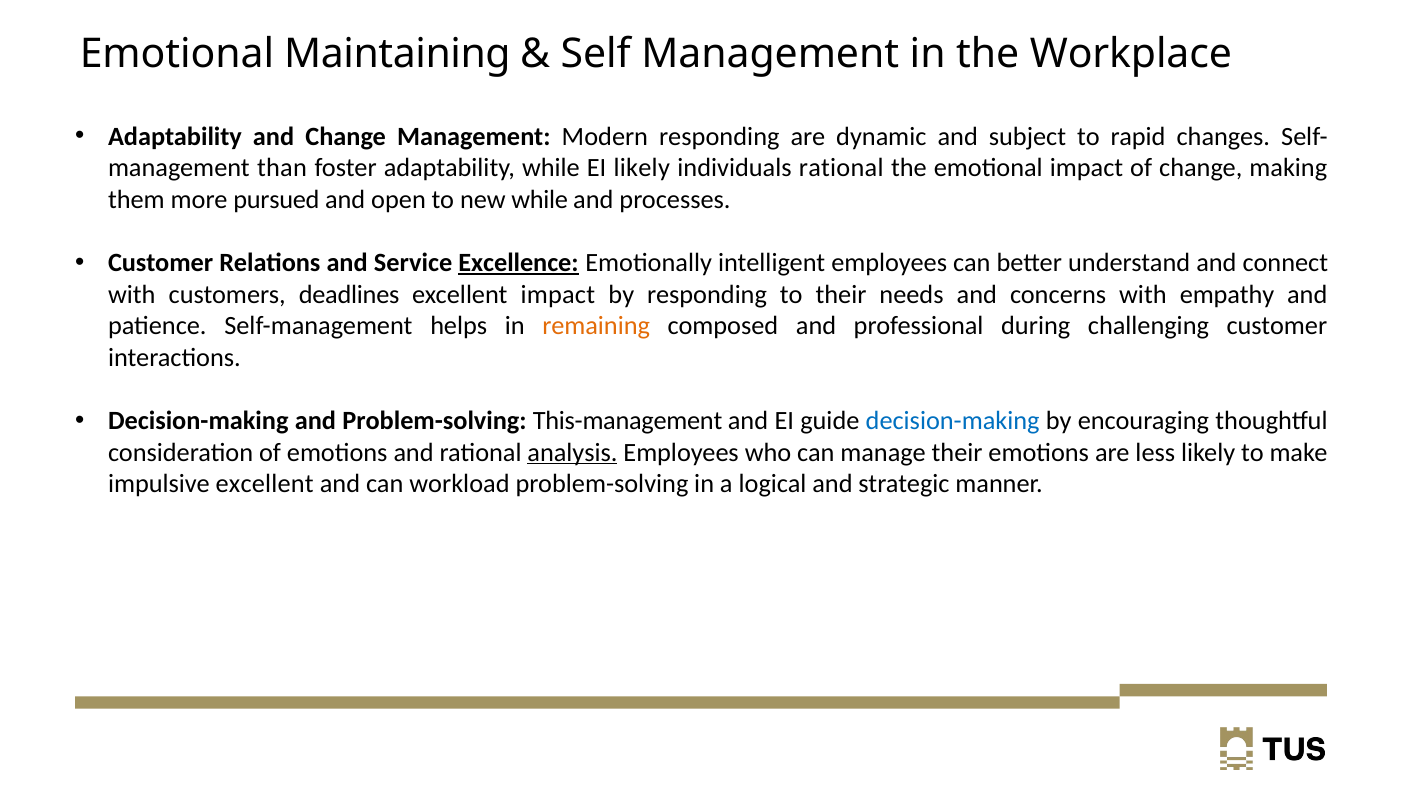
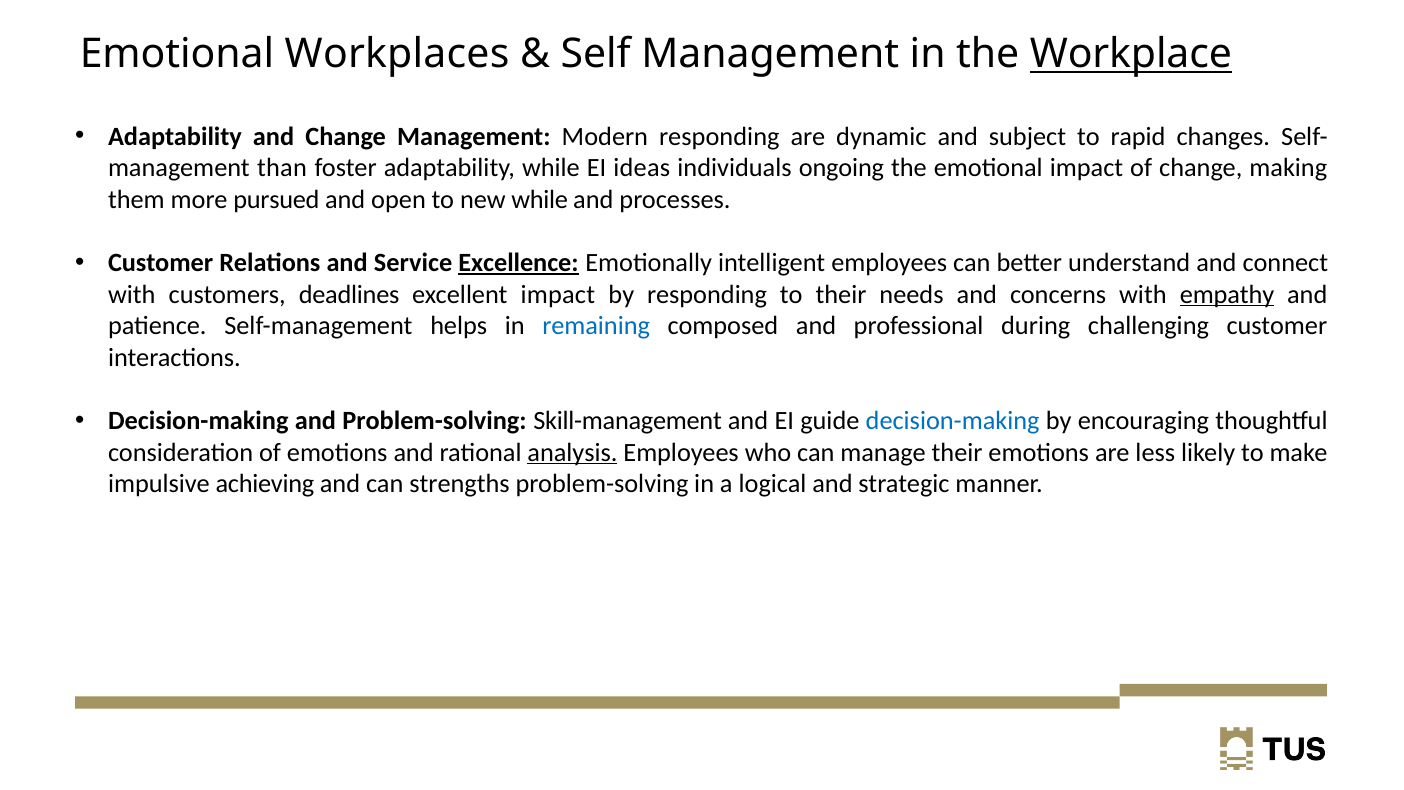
Maintaining: Maintaining -> Workplaces
Workplace underline: none -> present
EI likely: likely -> ideas
individuals rational: rational -> ongoing
empathy underline: none -> present
remaining colour: orange -> blue
This-management: This-management -> Skill-management
impulsive excellent: excellent -> achieving
workload: workload -> strengths
